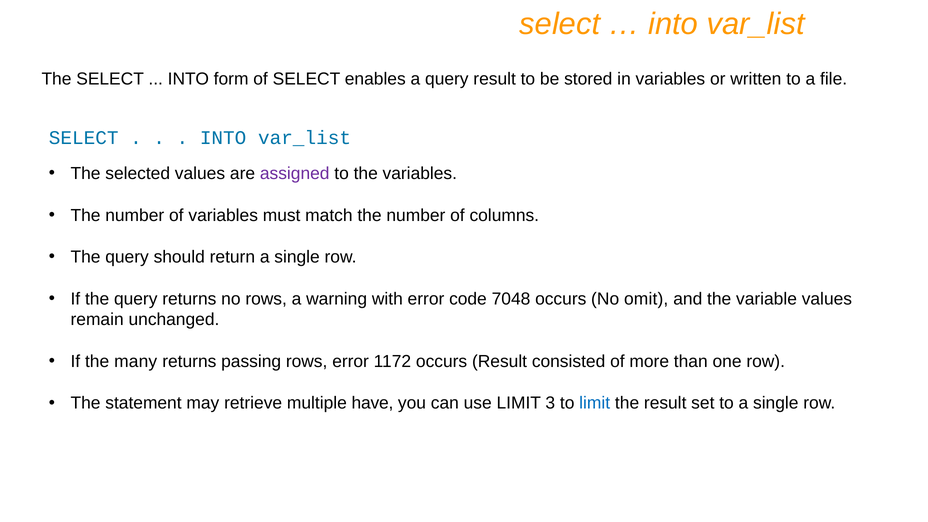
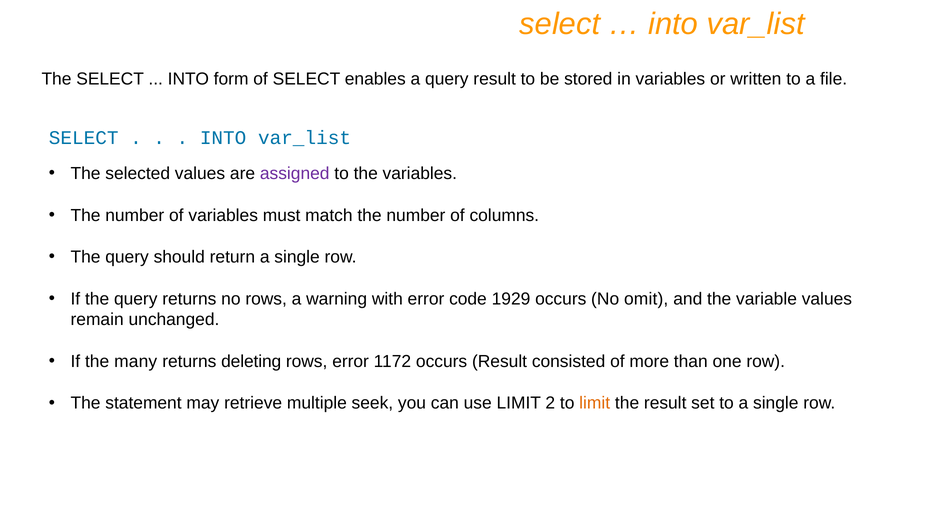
7048: 7048 -> 1929
passing: passing -> deleting
have: have -> seek
3: 3 -> 2
limit at (595, 403) colour: blue -> orange
